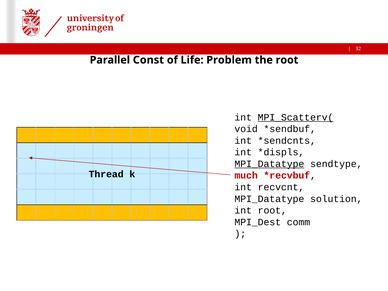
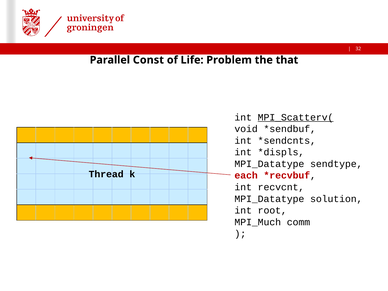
the root: root -> that
MPI_Datatype at (269, 164) underline: present -> none
much: much -> each
MPI_Dest: MPI_Dest -> MPI_Much
